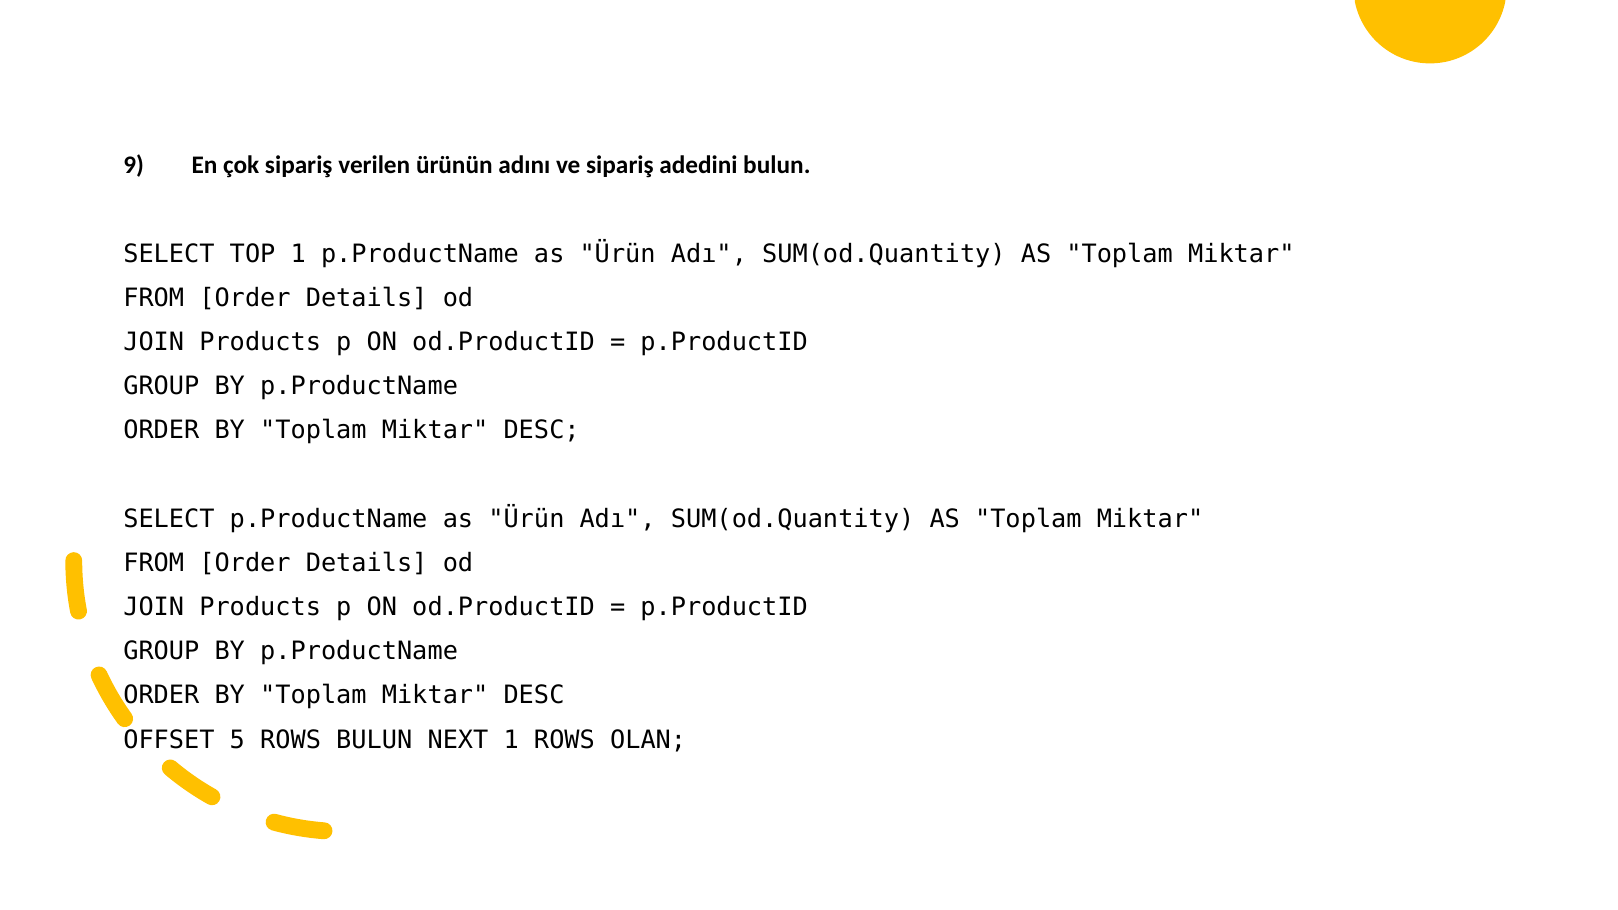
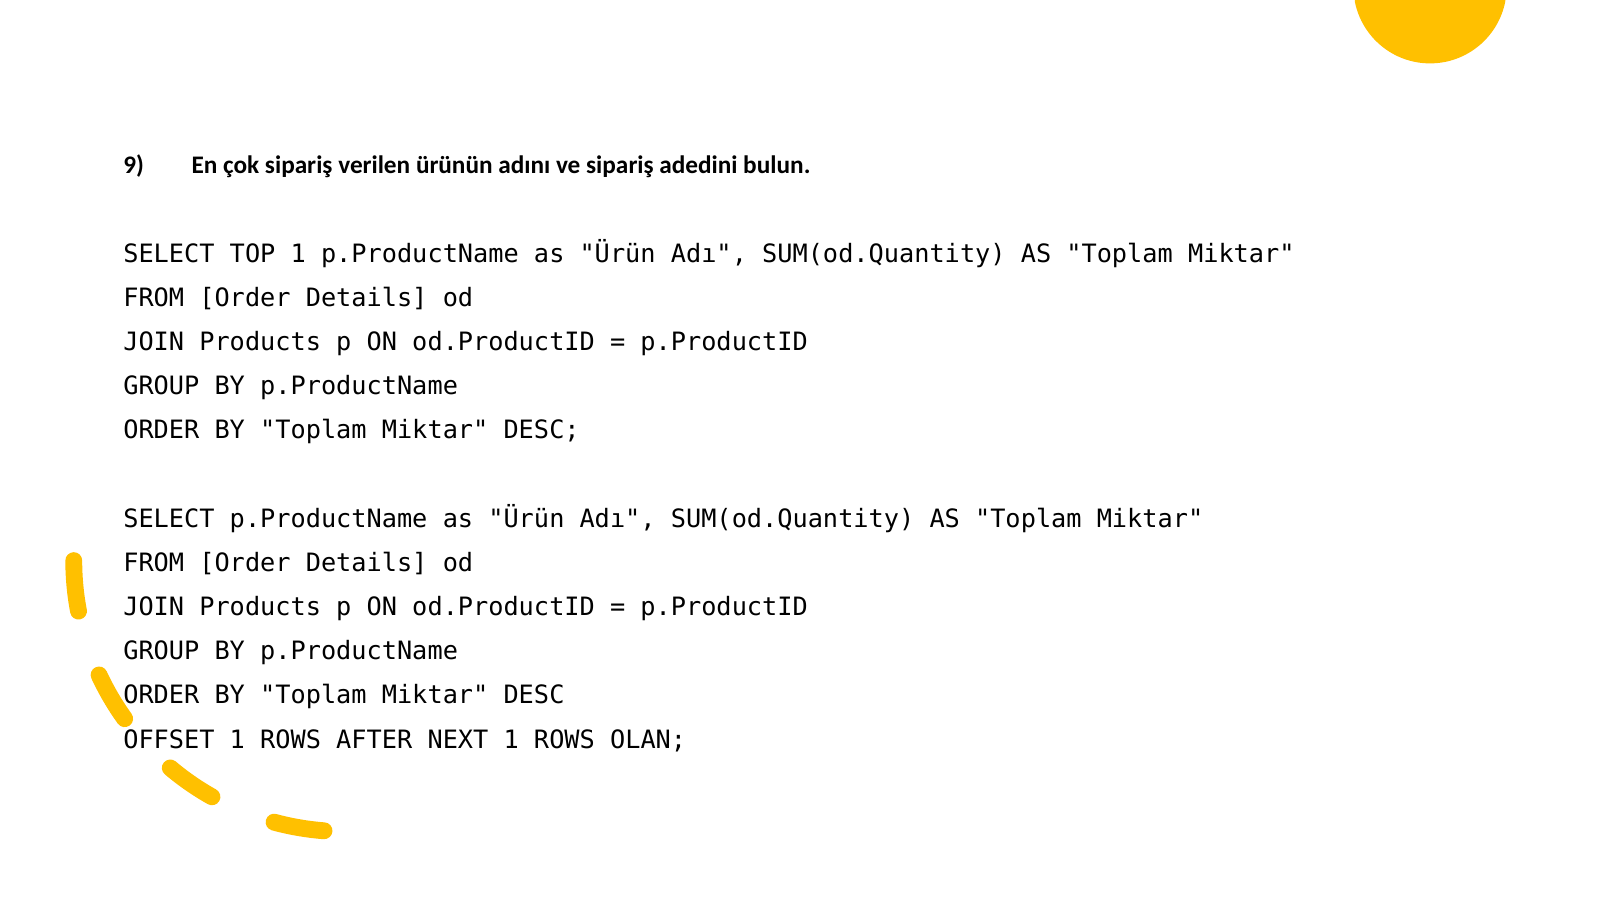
OFFSET 5: 5 -> 1
ROWS BULUN: BULUN -> AFTER
